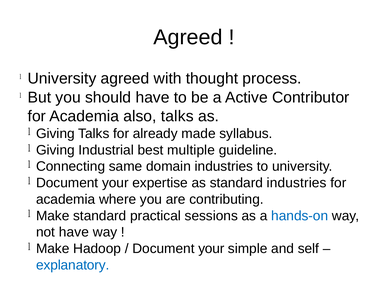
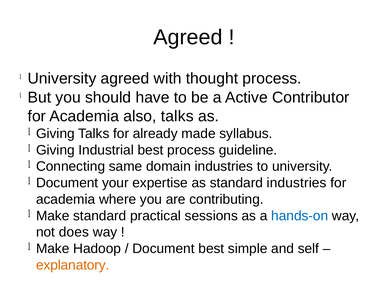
best multiple: multiple -> process
not have: have -> does
your at (211, 249): your -> best
explanatory colour: blue -> orange
